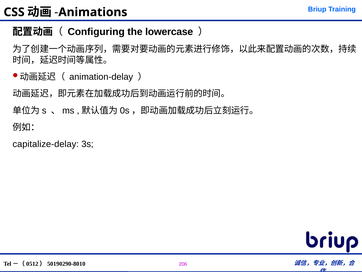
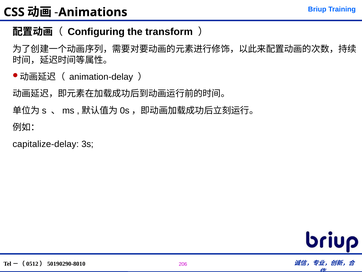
lowercase: lowercase -> transform
